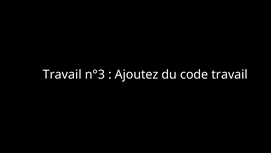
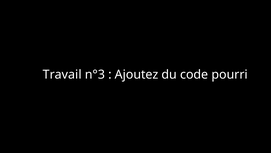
code travail: travail -> pourri
